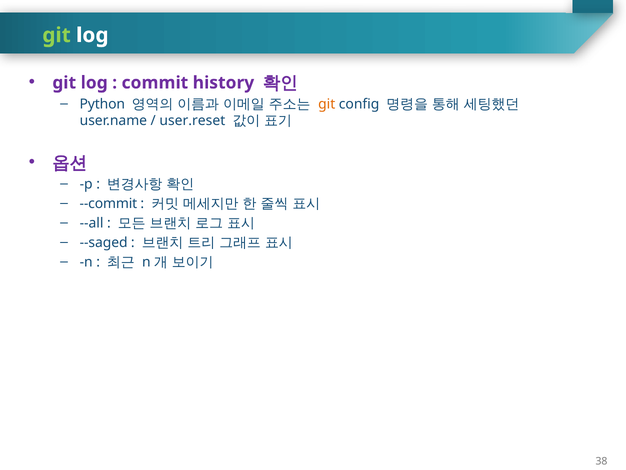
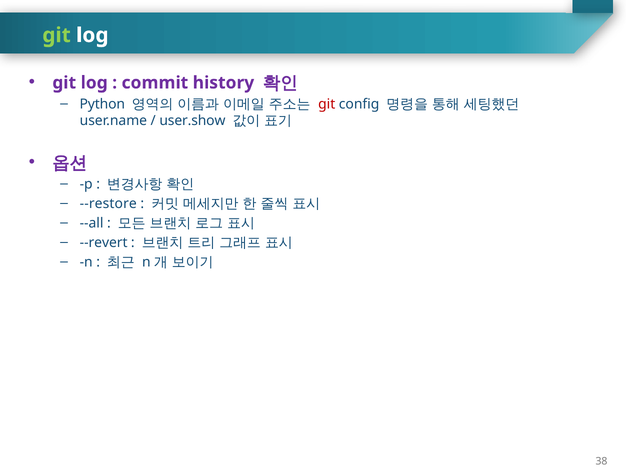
git at (327, 104) colour: orange -> red
user.reset: user.reset -> user.show
--commit: --commit -> --restore
--saged: --saged -> --revert
